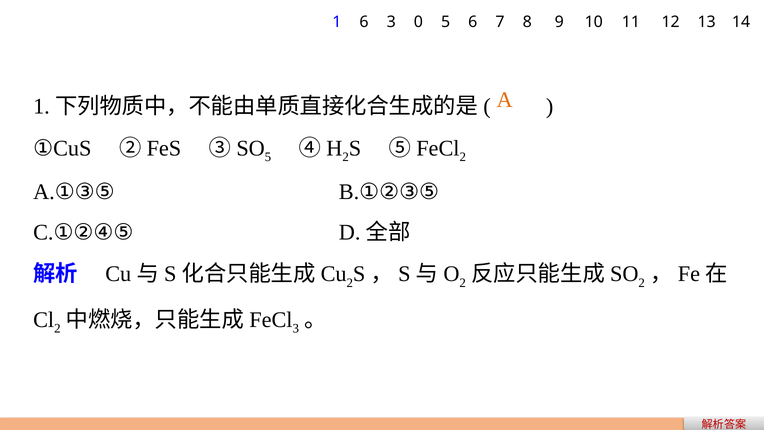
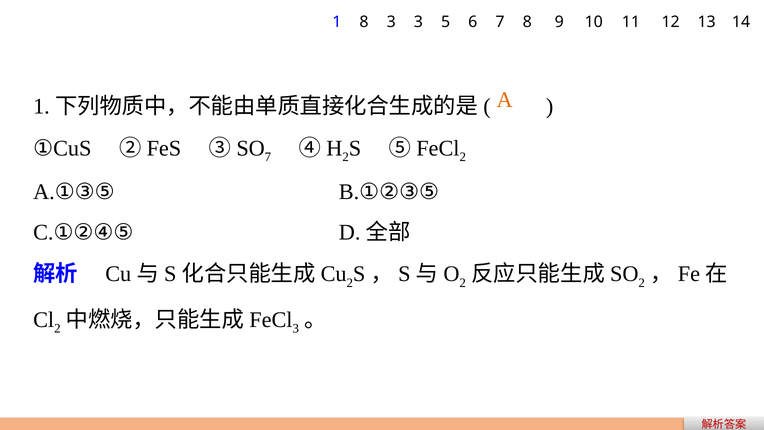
1 6: 6 -> 8
3 0: 0 -> 3
5 at (268, 157): 5 -> 7
